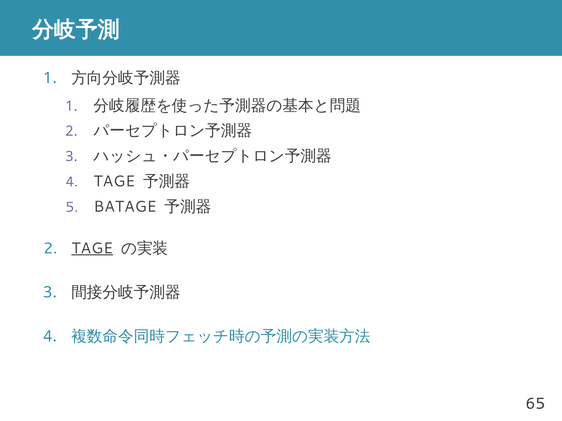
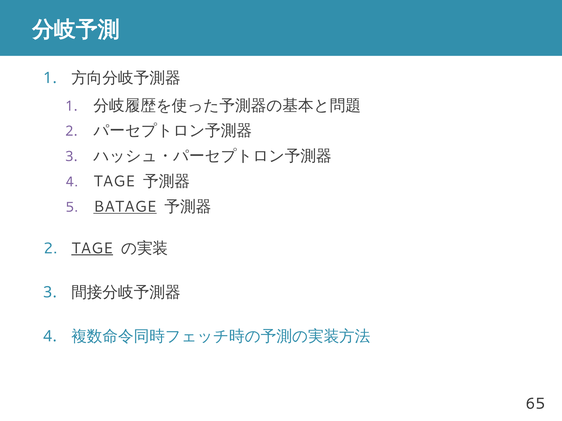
BATAGE underline: none -> present
